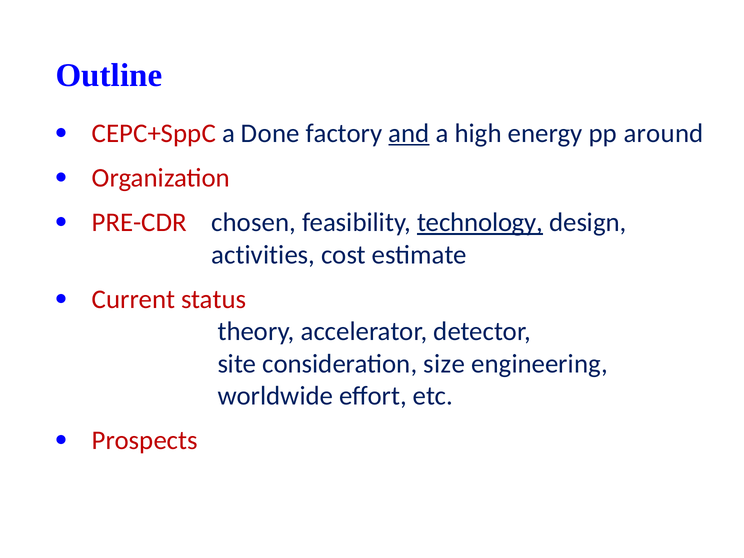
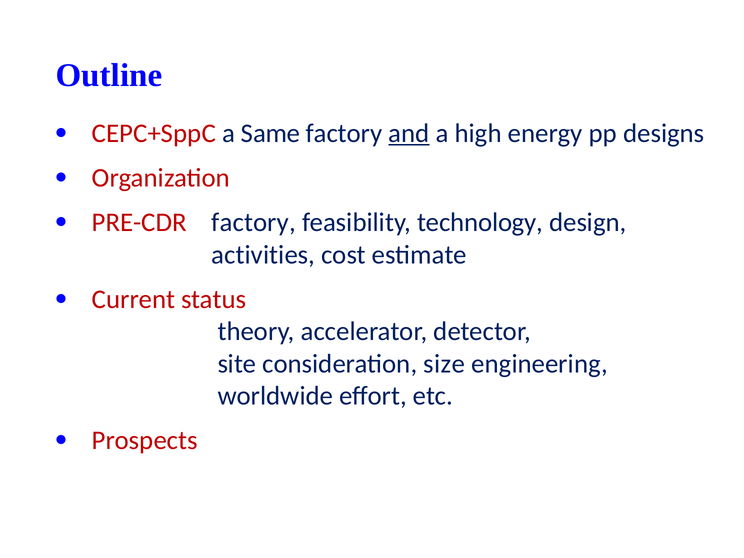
Done: Done -> Same
around: around -> designs
PRE-CDR chosen: chosen -> factory
technology underline: present -> none
